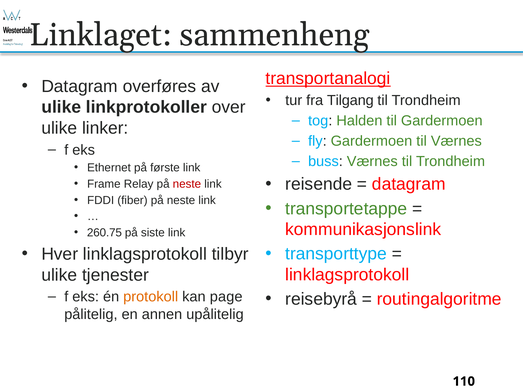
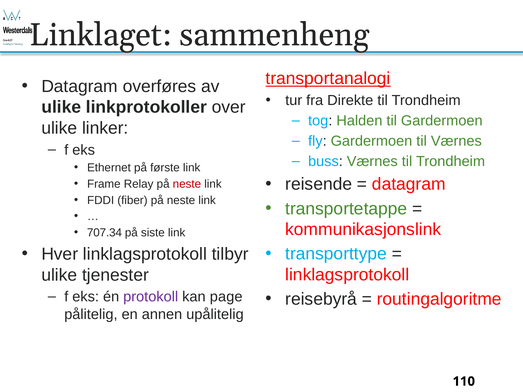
Tilgang: Tilgang -> Direkte
260.75: 260.75 -> 707.34
protokoll colour: orange -> purple
